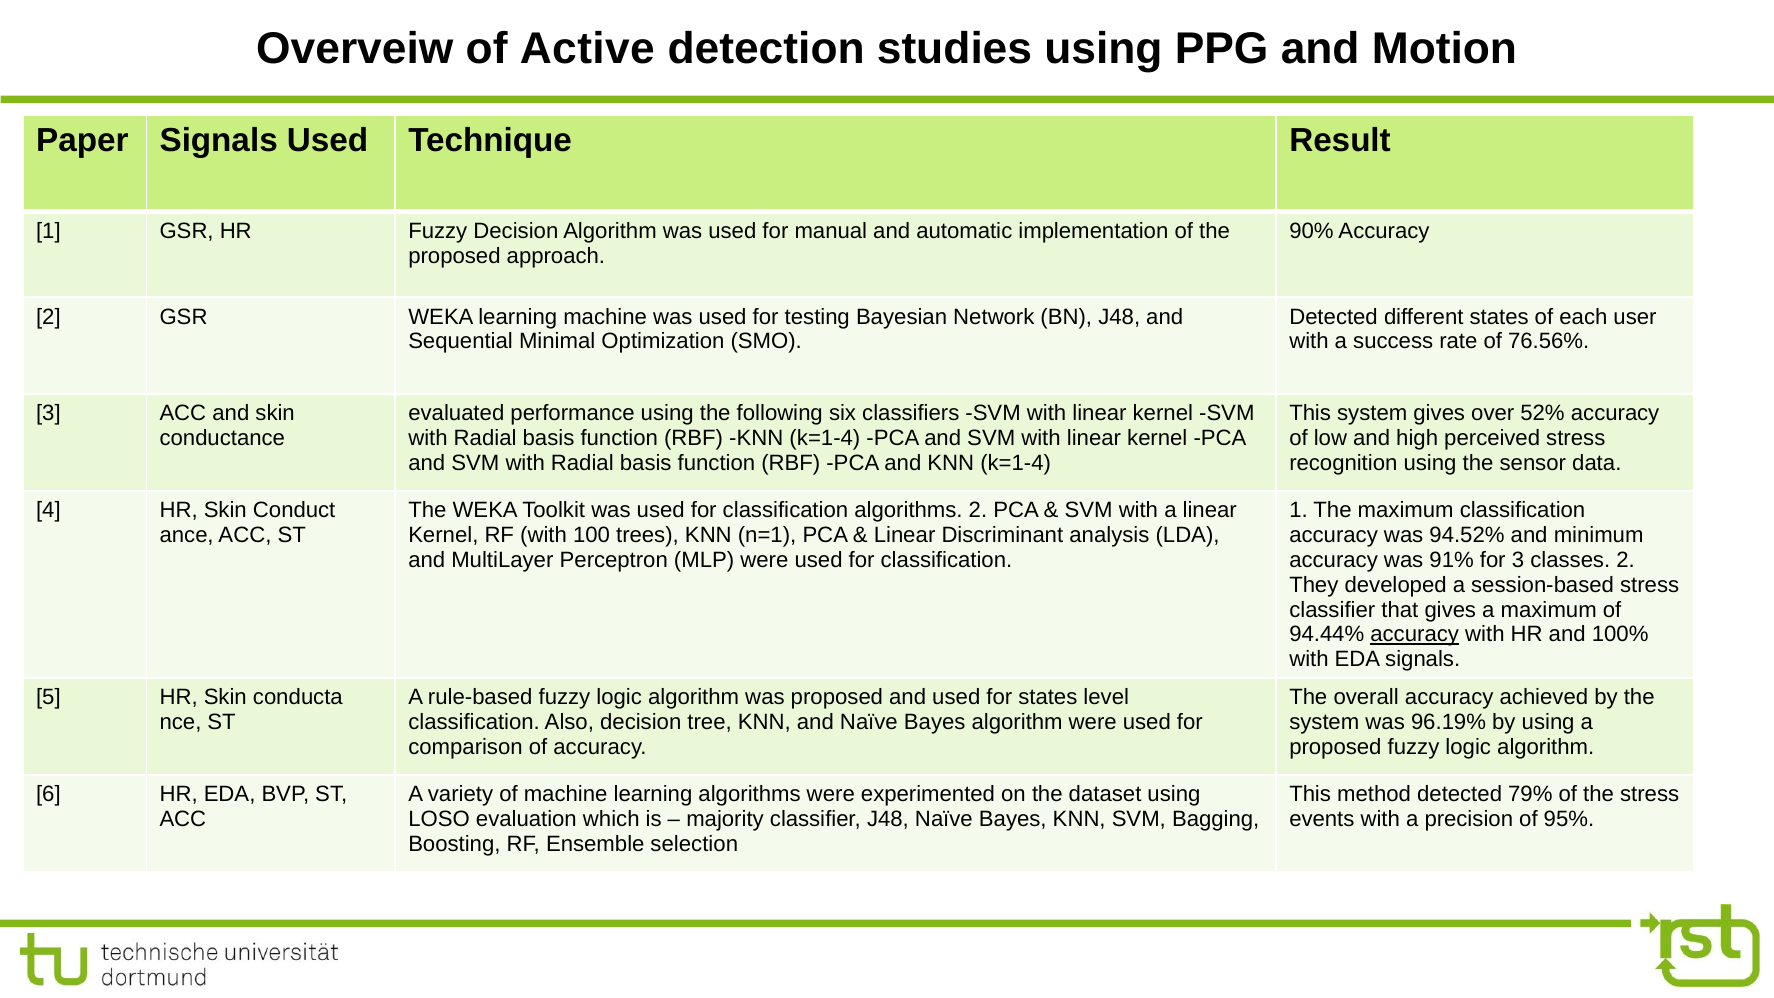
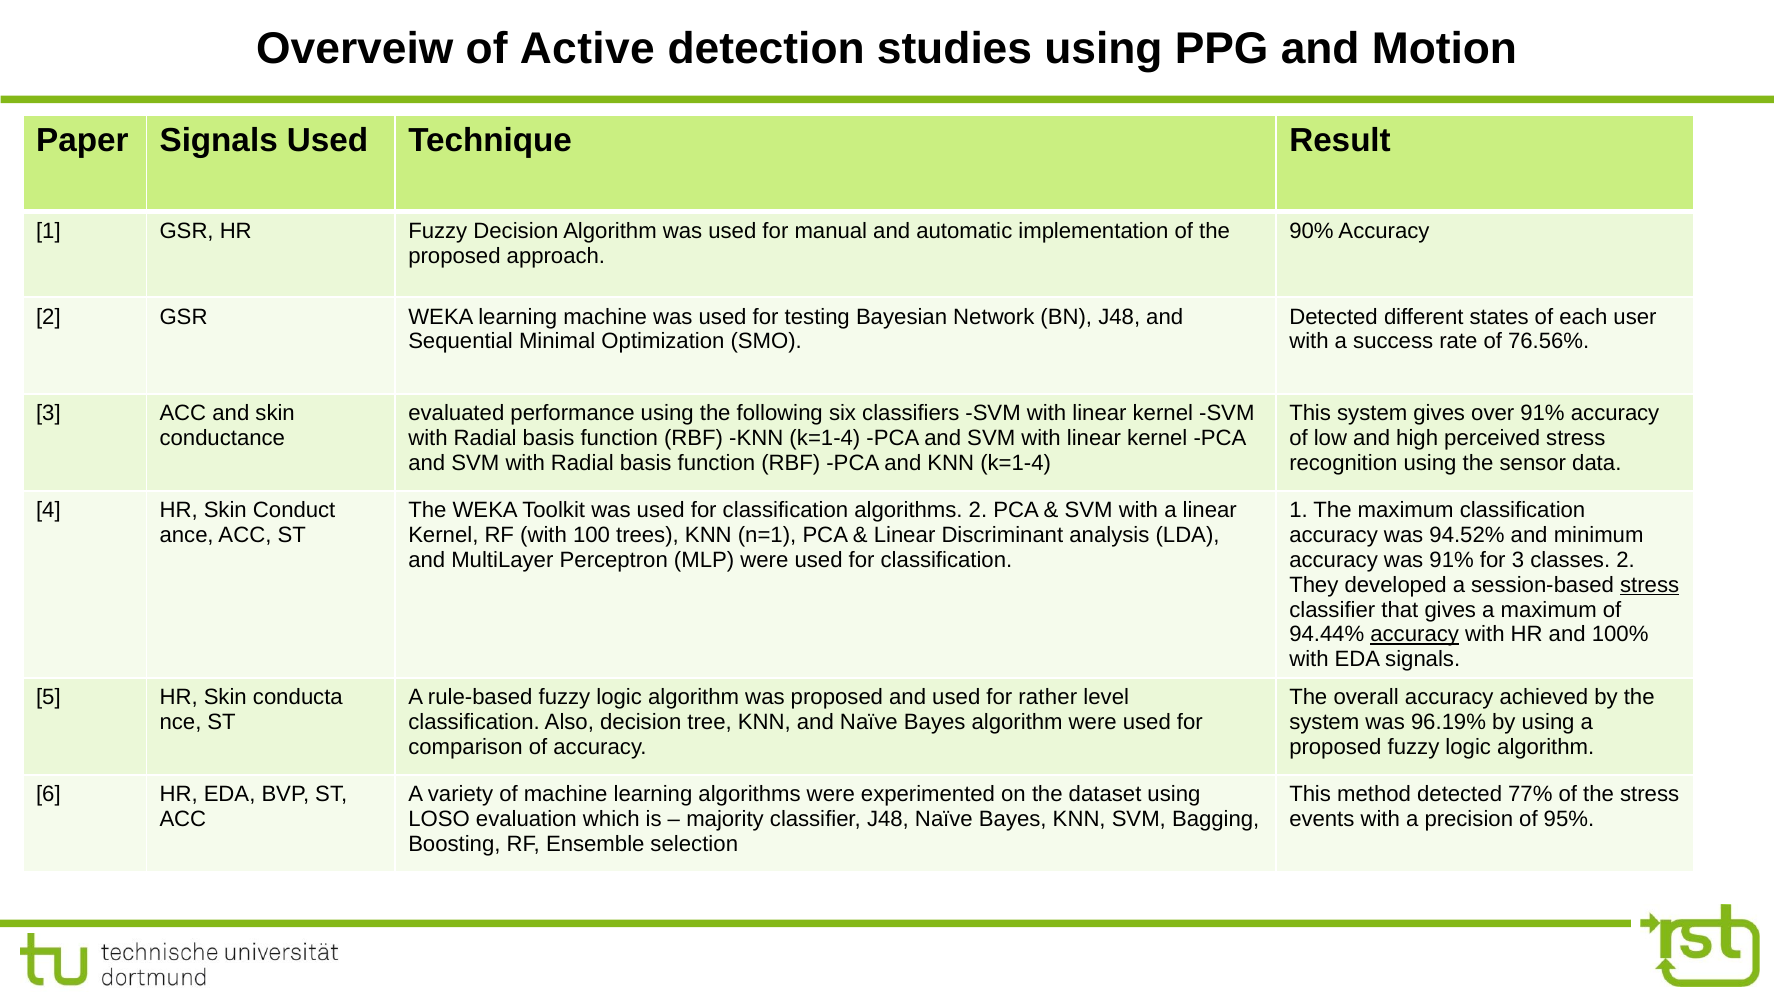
over 52%: 52% -> 91%
stress at (1650, 585) underline: none -> present
for states: states -> rather
79%: 79% -> 77%
